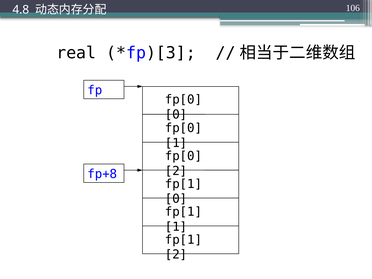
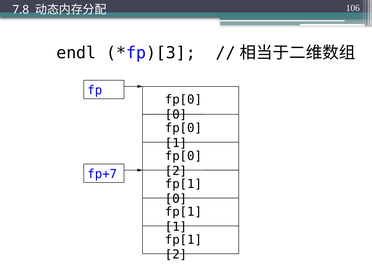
4.8: 4.8 -> 7.8
real: real -> endl
fp+8: fp+8 -> fp+7
